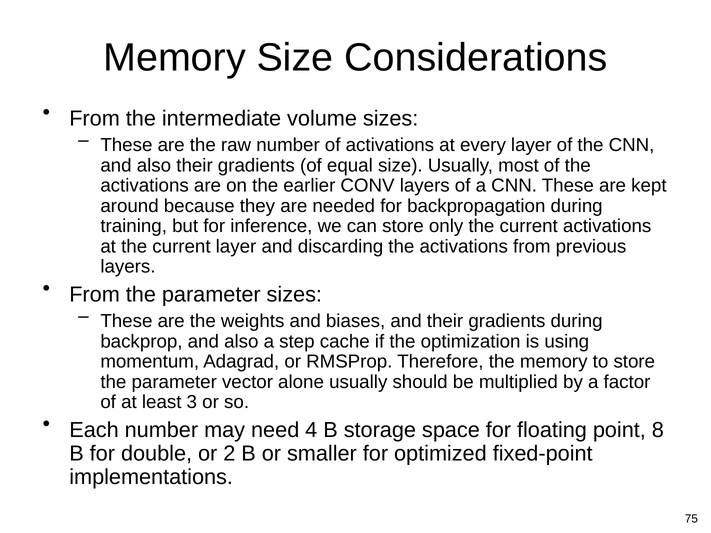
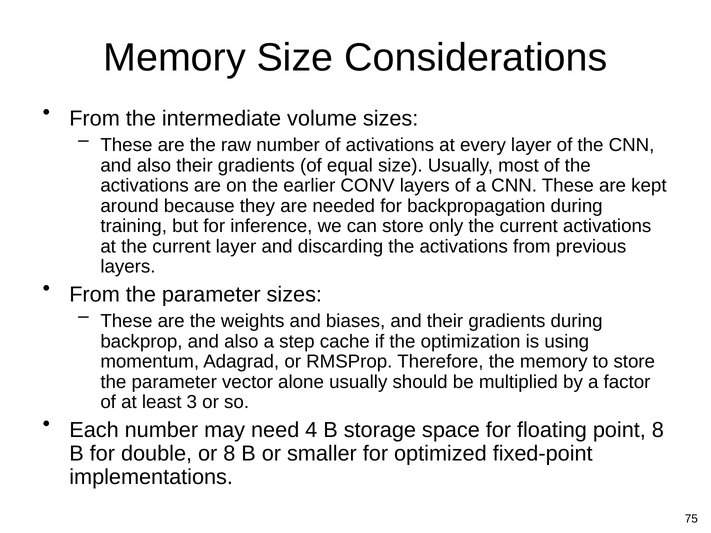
or 2: 2 -> 8
